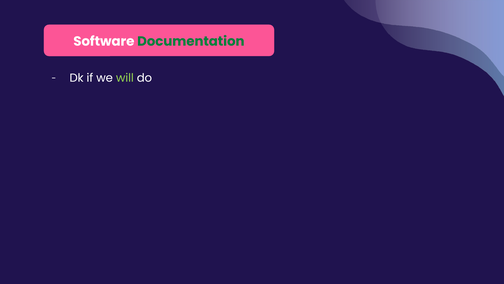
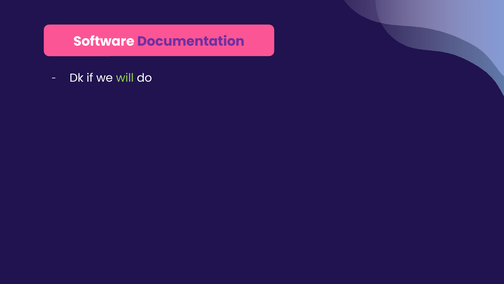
Documentation colour: green -> purple
